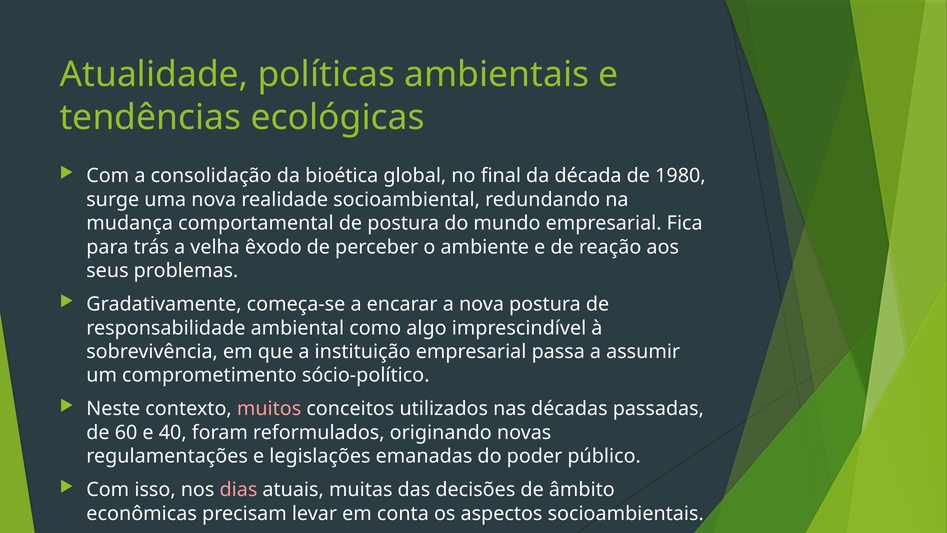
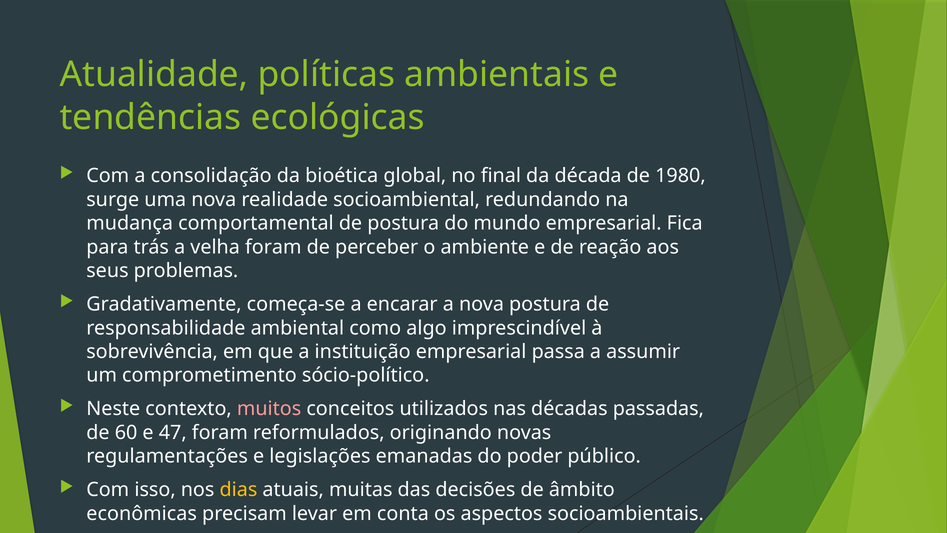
velha êxodo: êxodo -> foram
40: 40 -> 47
dias colour: pink -> yellow
